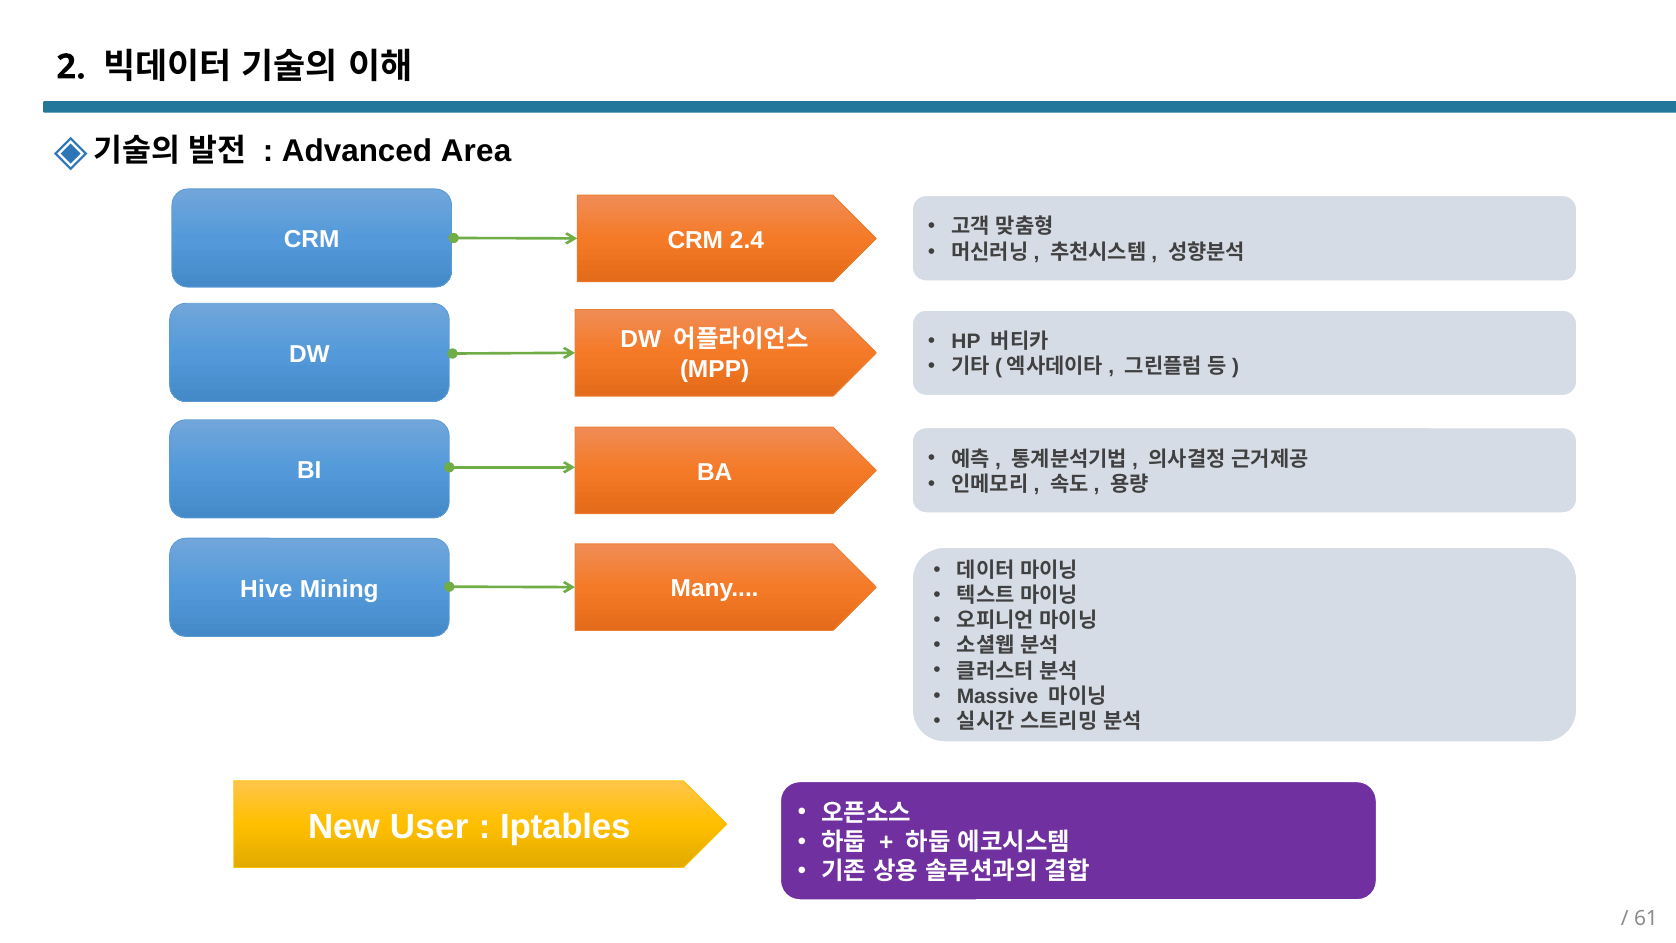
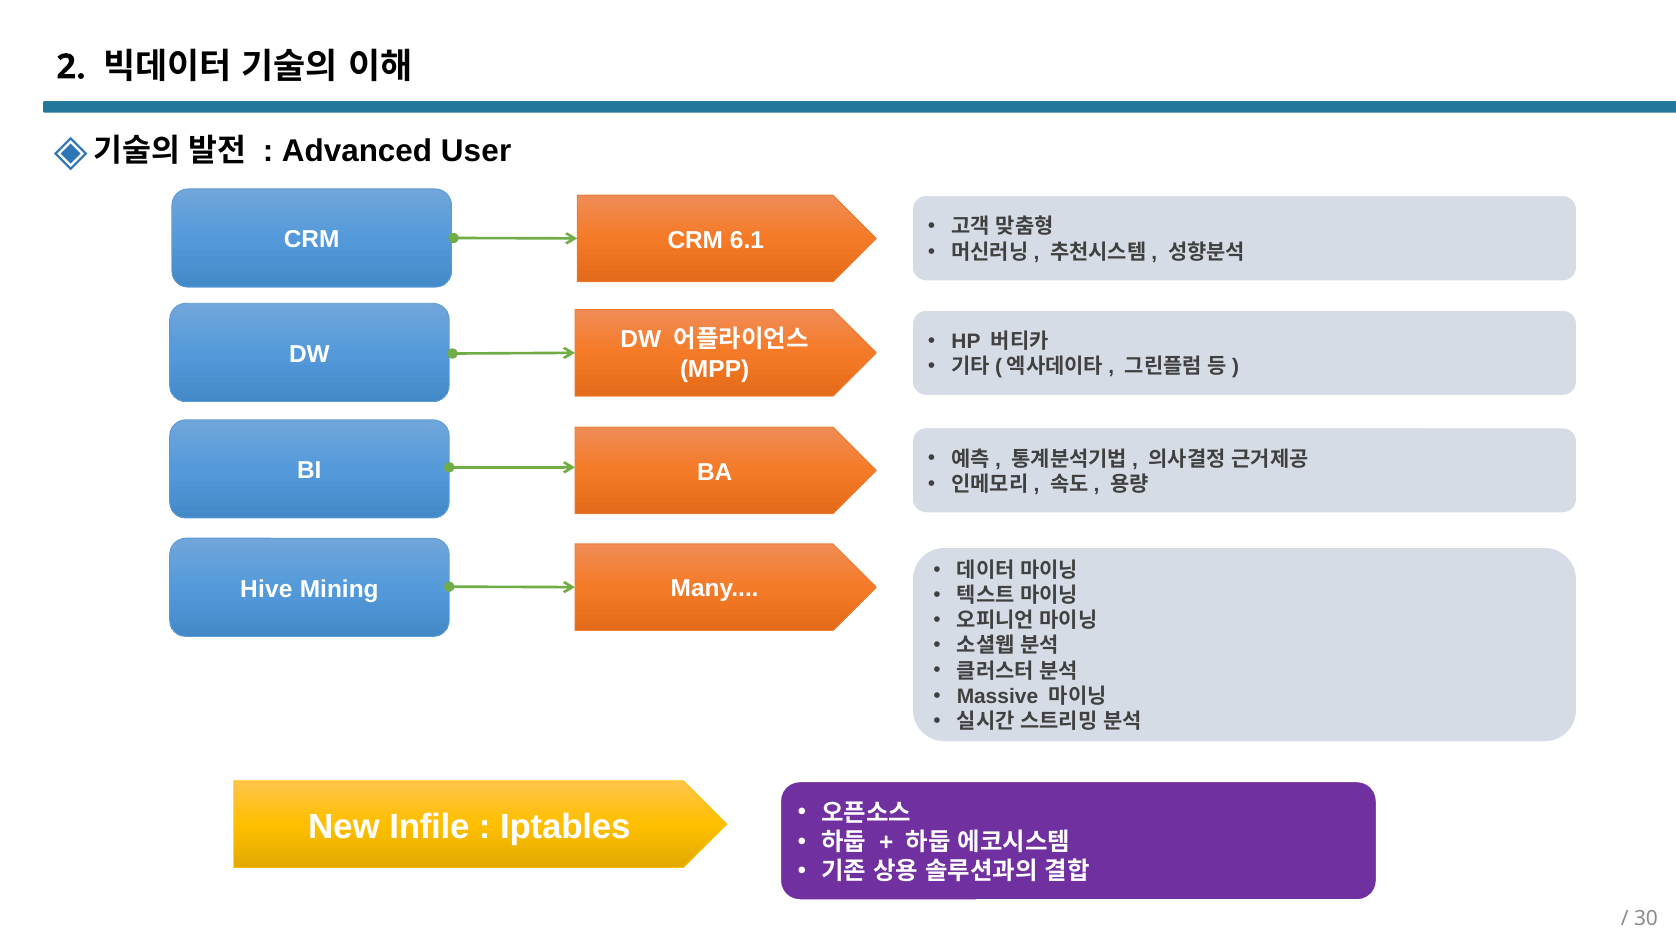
Area: Area -> User
2.4: 2.4 -> 6.1
User: User -> Infile
61: 61 -> 30
